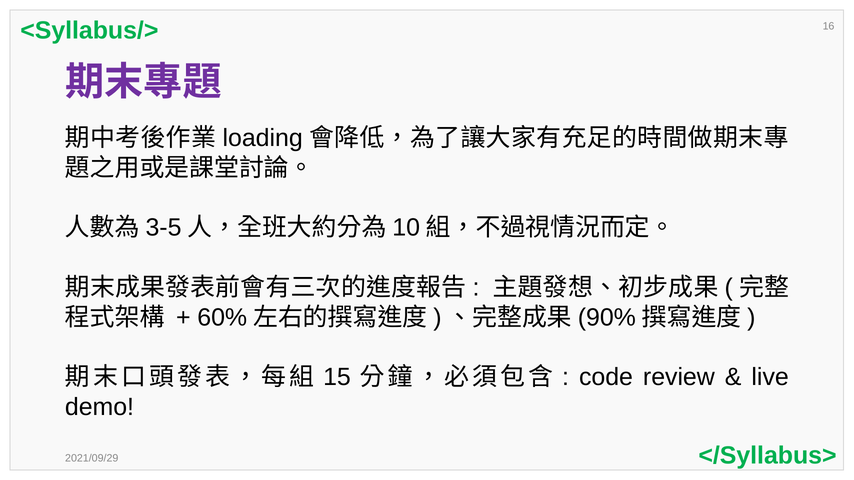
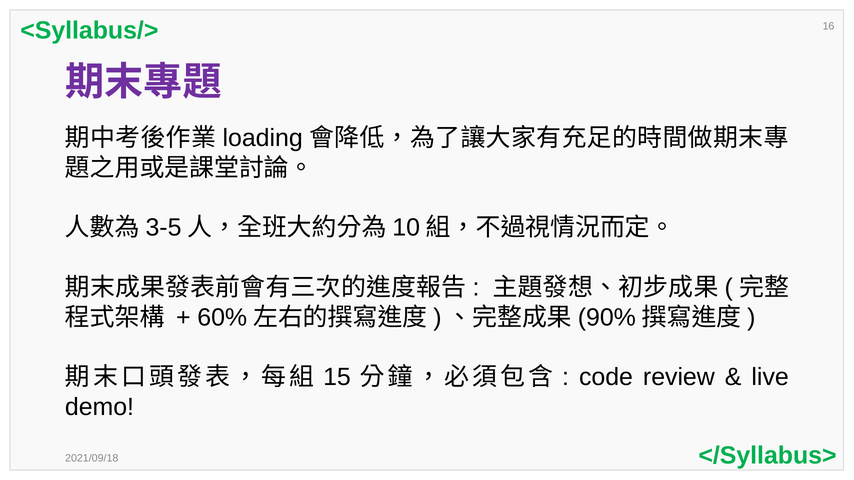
2021/09/29: 2021/09/29 -> 2021/09/18
